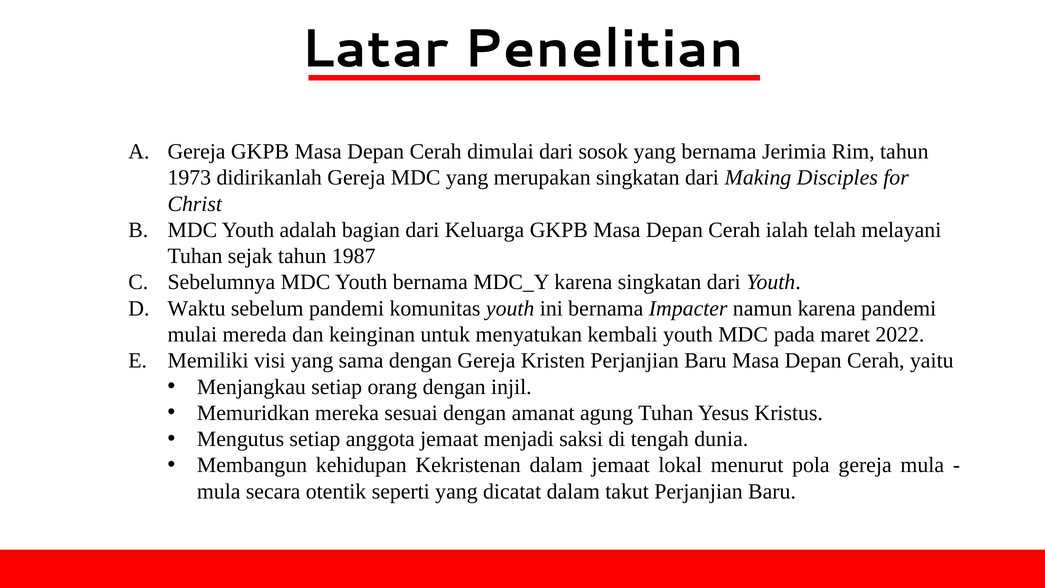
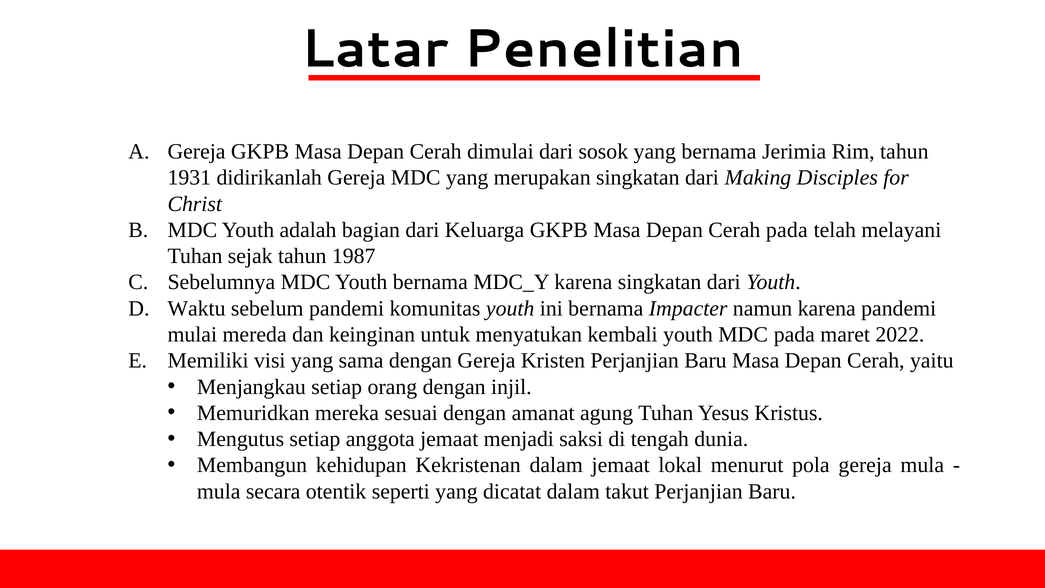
1973: 1973 -> 1931
Cerah ialah: ialah -> pada
